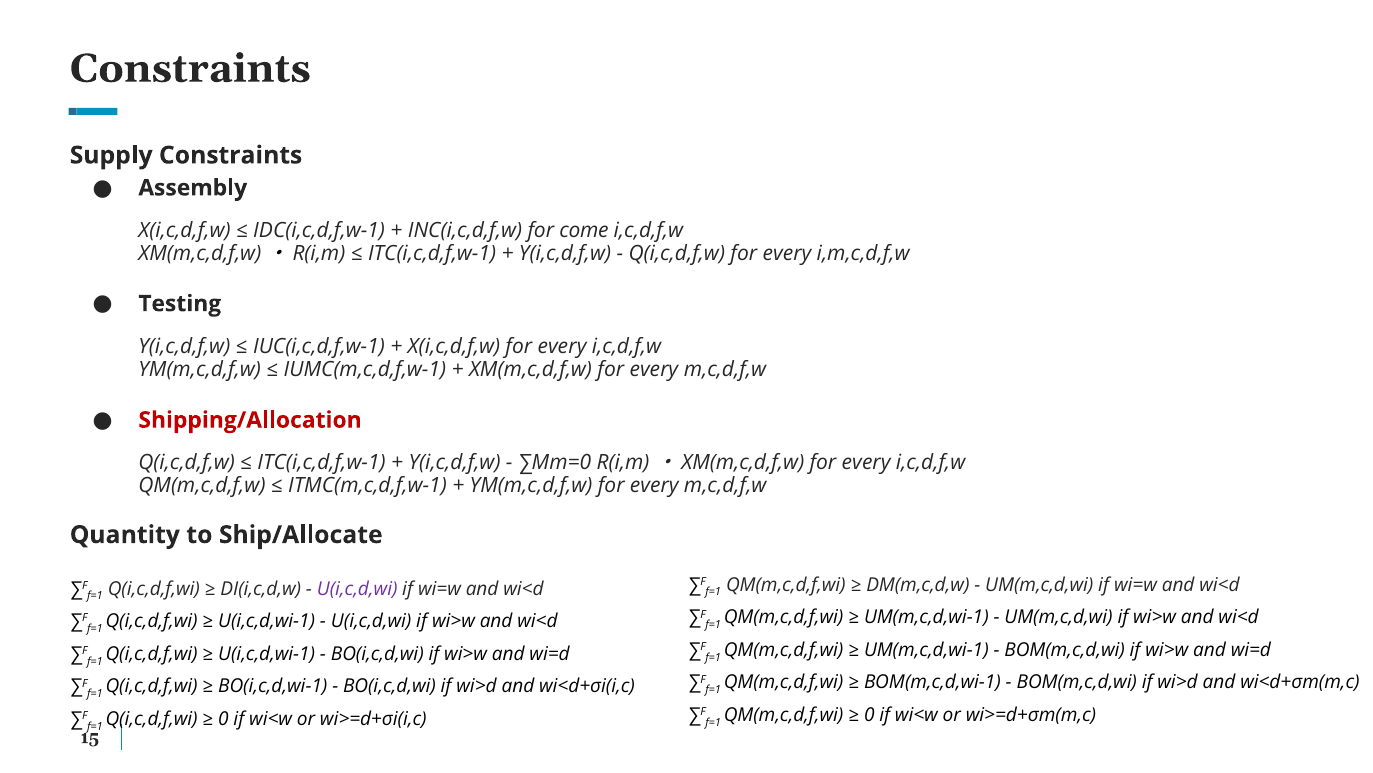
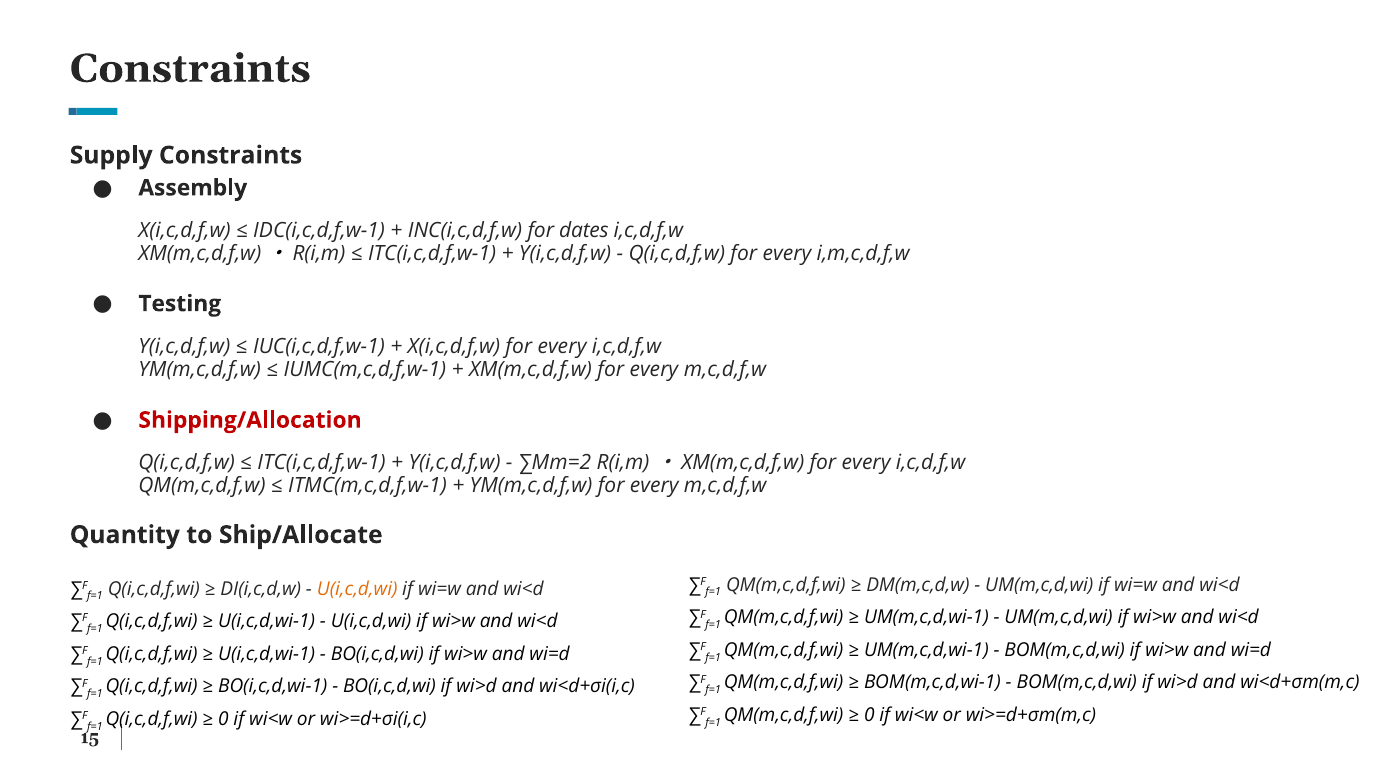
come: come -> dates
∑Mm=0: ∑Mm=0 -> ∑Mm=2
U(i,c,d,wi at (357, 588) colour: purple -> orange
